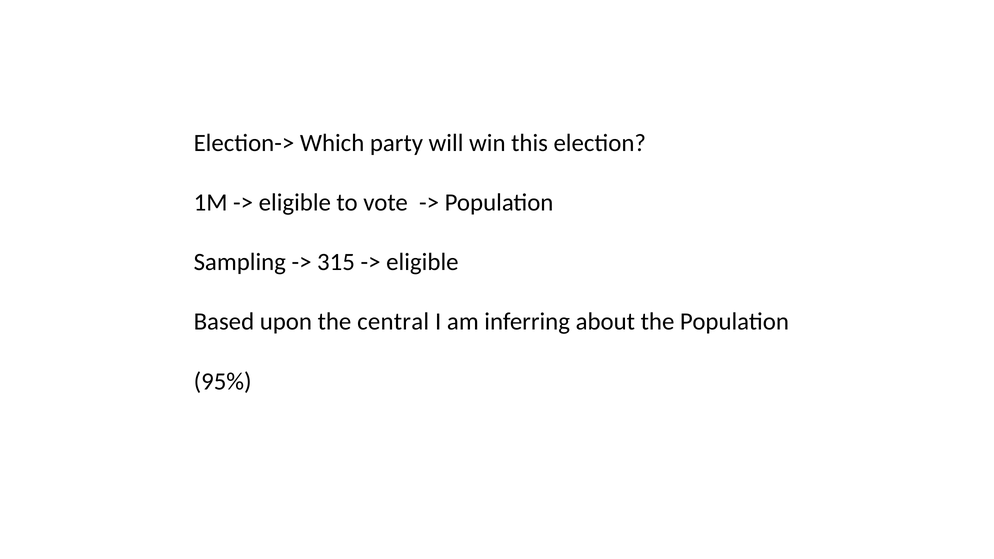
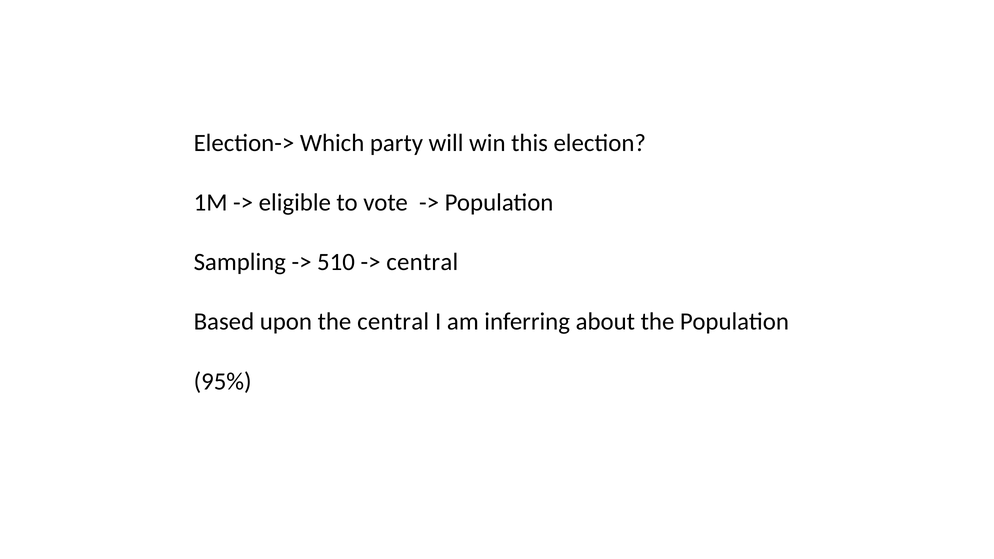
315: 315 -> 510
eligible at (422, 262): eligible -> central
